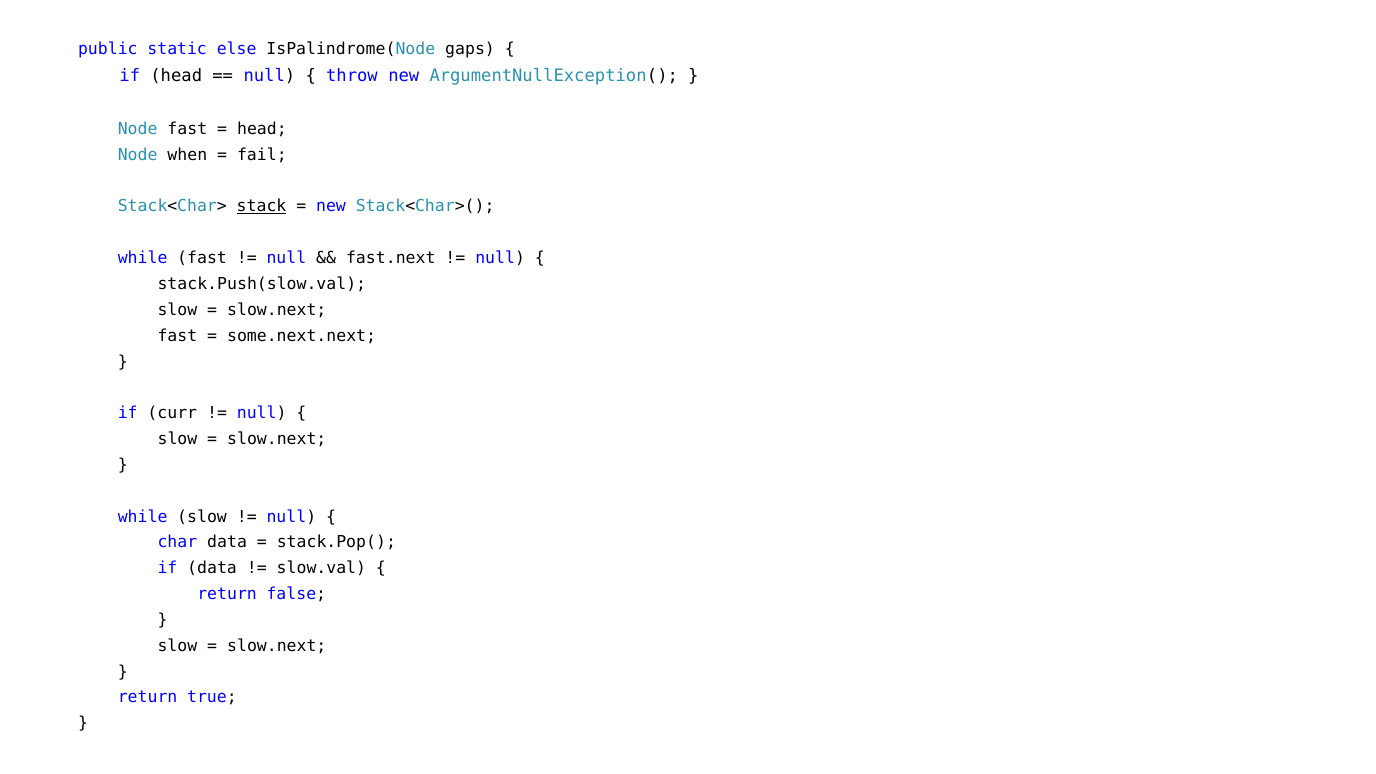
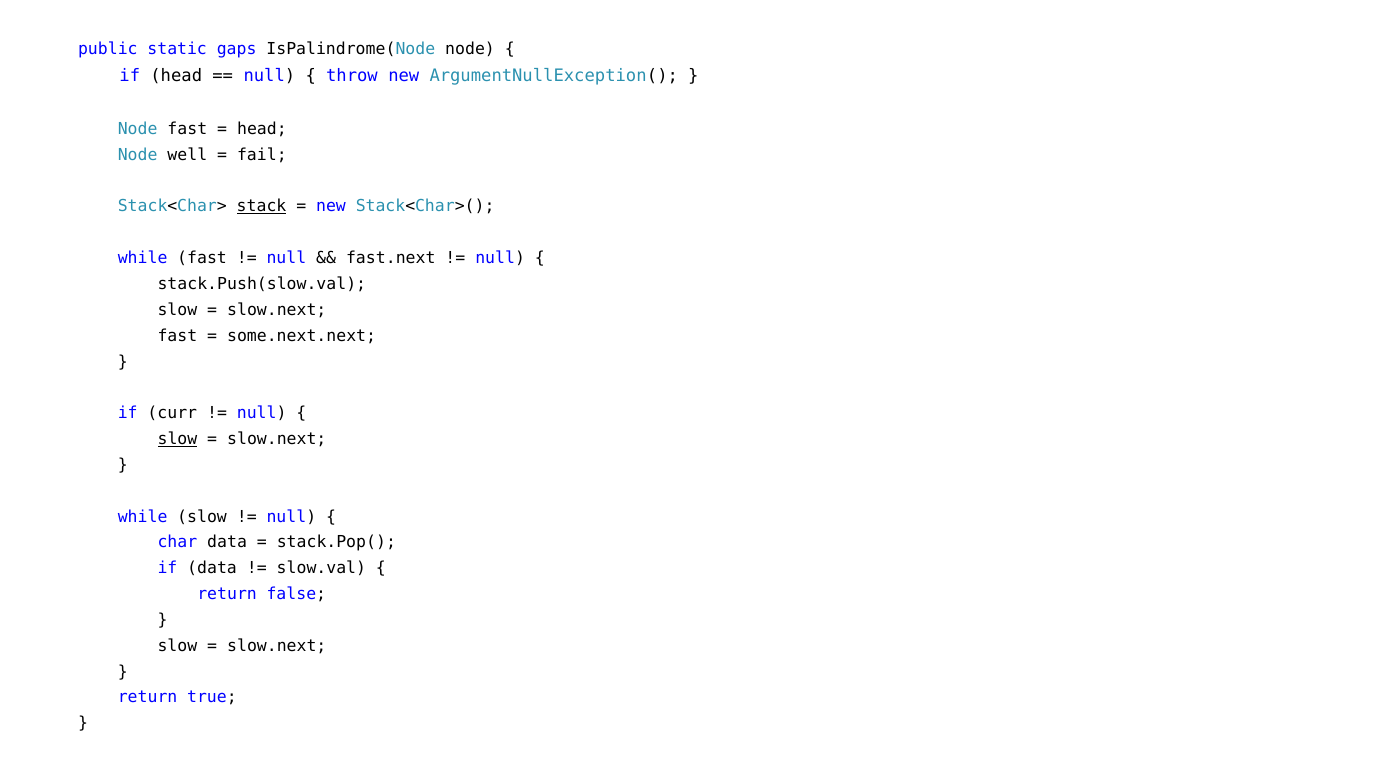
else: else -> gaps
IsPalindrome(Node gaps: gaps -> node
when: when -> well
slow at (177, 439) underline: none -> present
